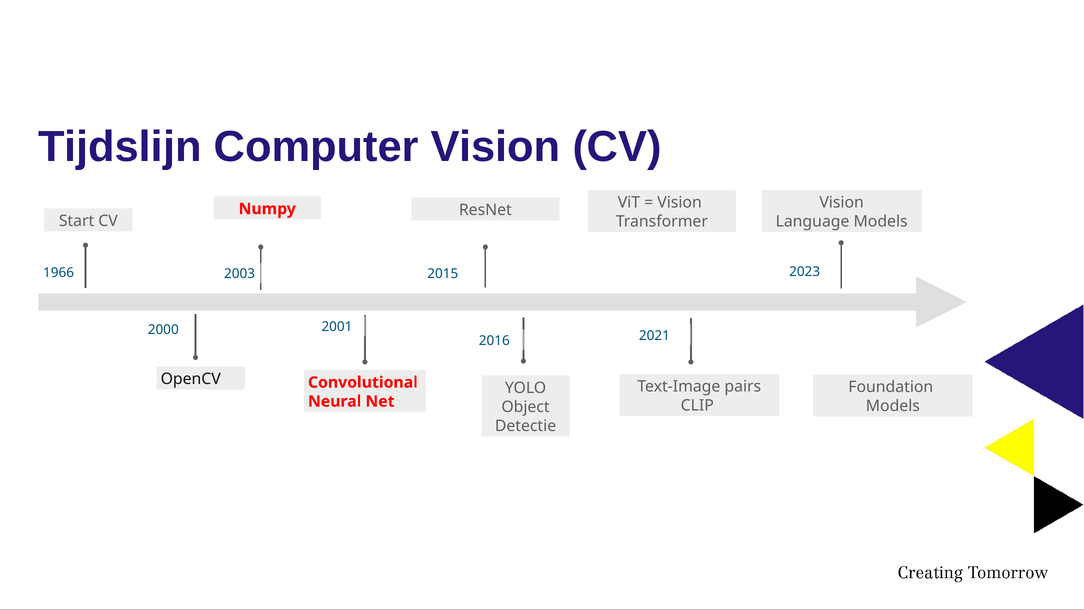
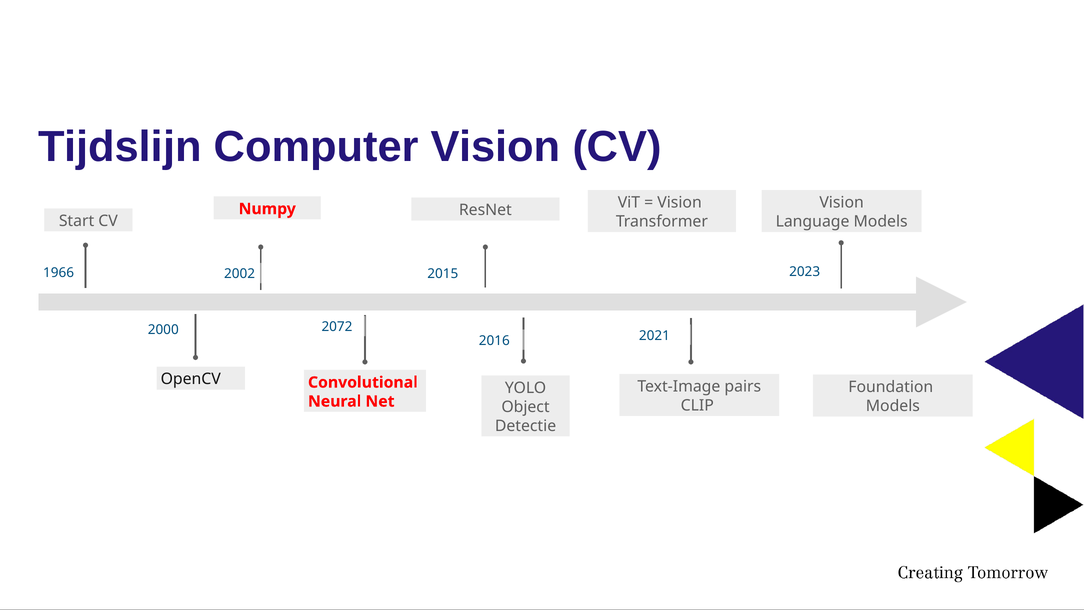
2003: 2003 -> 2002
2001: 2001 -> 2072
